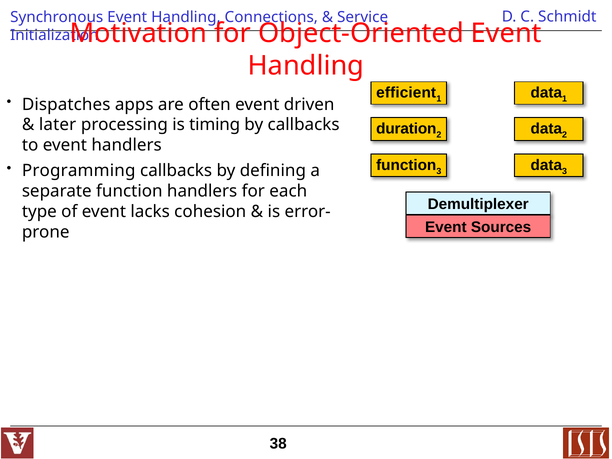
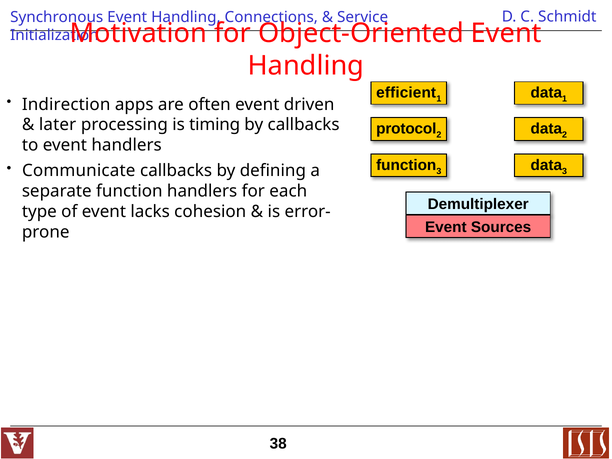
Dispatches: Dispatches -> Indirection
duration: duration -> protocol
Programming: Programming -> Communicate
